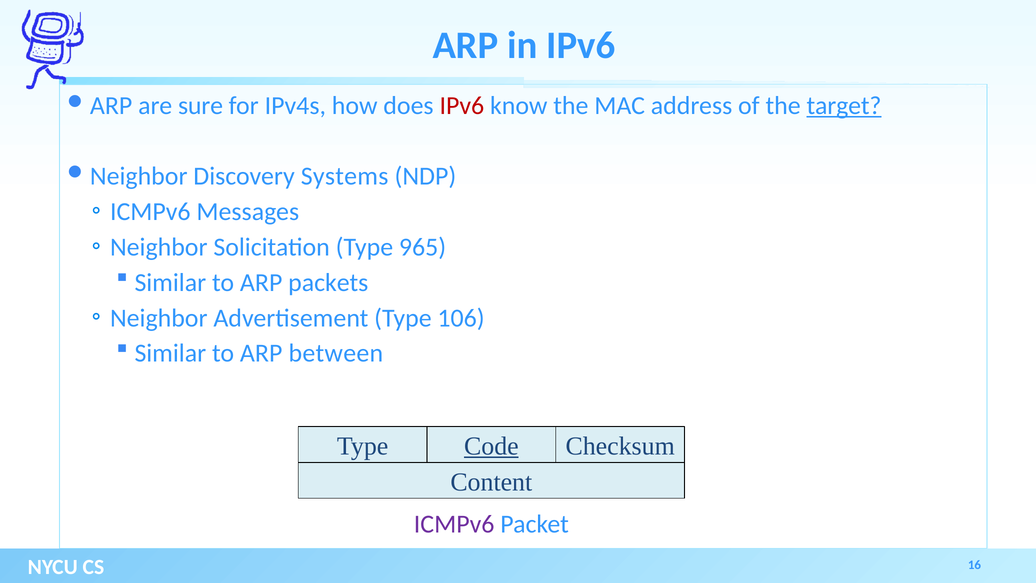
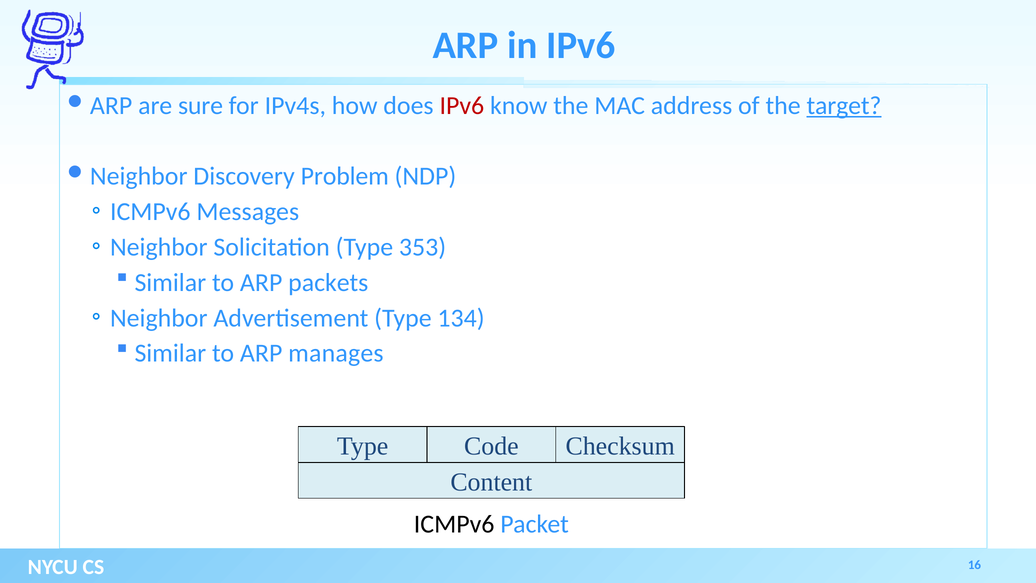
Systems: Systems -> Problem
965: 965 -> 353
106: 106 -> 134
between: between -> manages
Code underline: present -> none
ICMPv6 at (454, 524) colour: purple -> black
